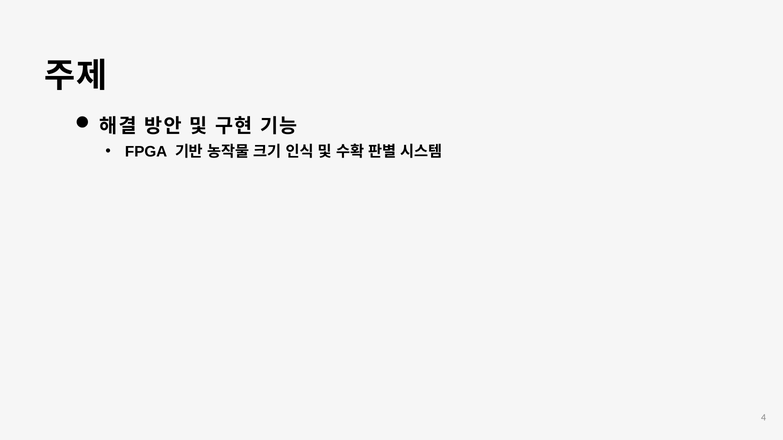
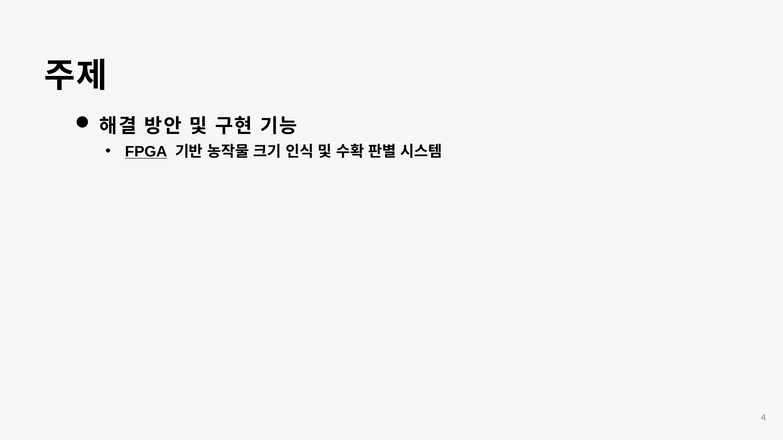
FPGA underline: none -> present
